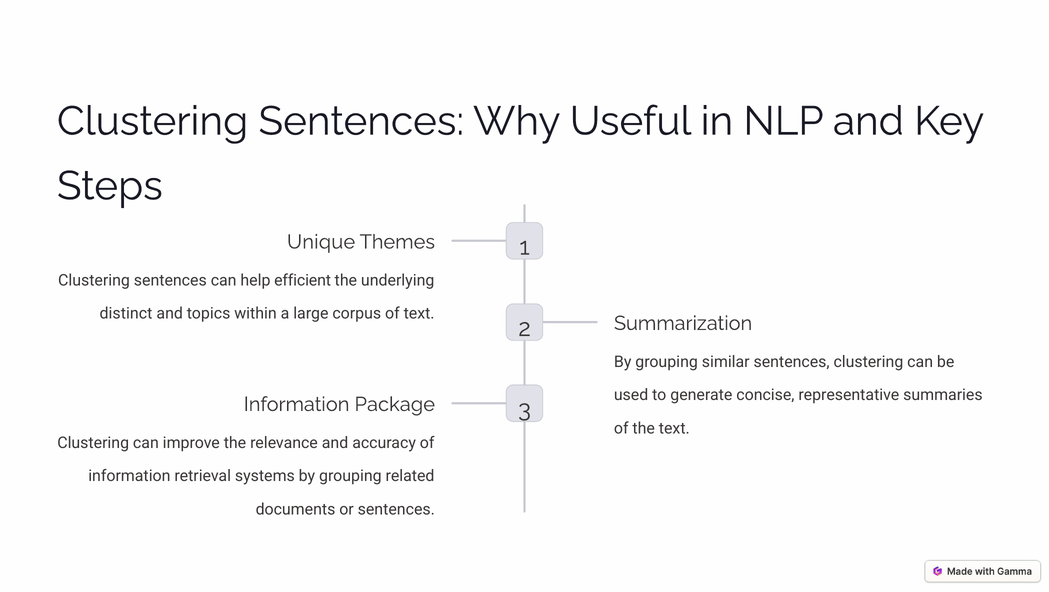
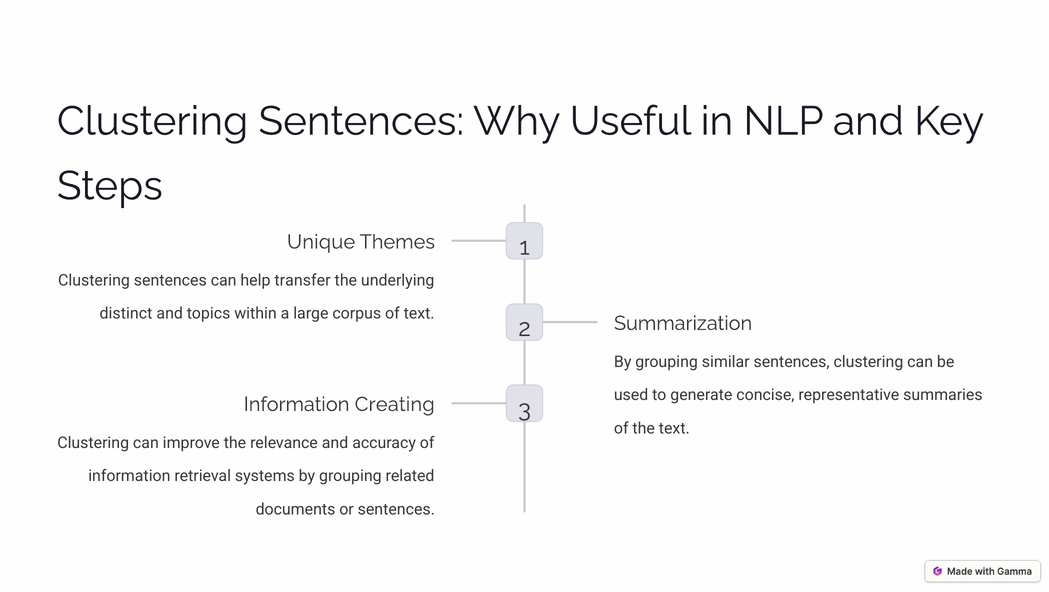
efficient: efficient -> transfer
Package: Package -> Creating
